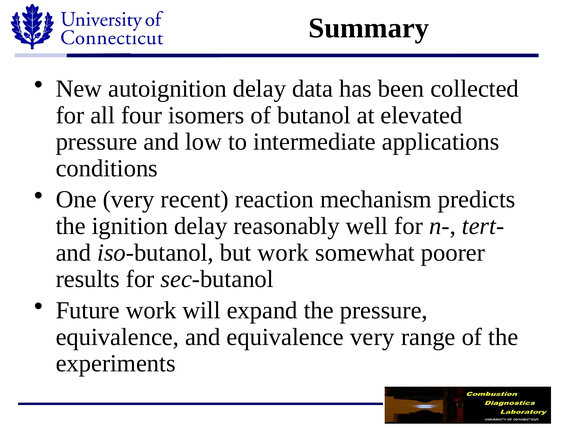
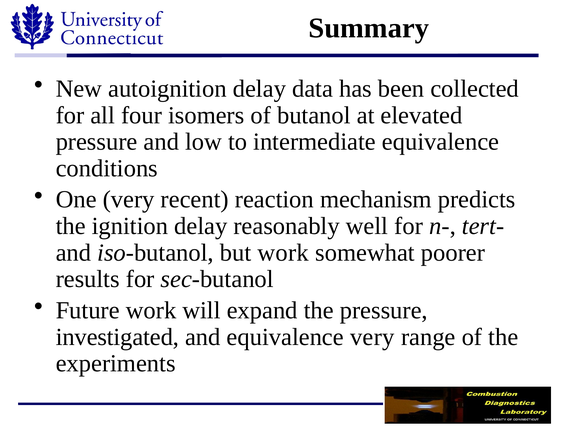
intermediate applications: applications -> equivalence
equivalence at (117, 337): equivalence -> investigated
